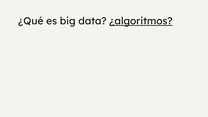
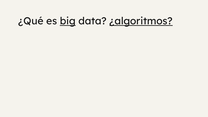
big underline: none -> present
